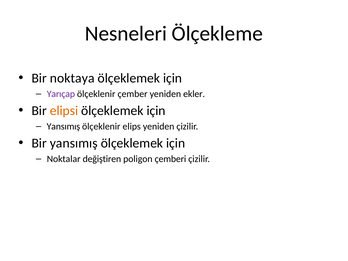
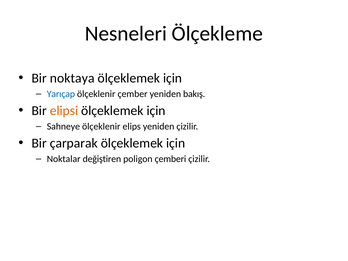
Yarıçap colour: purple -> blue
ekler: ekler -> bakış
Yansımış at (63, 126): Yansımış -> Sahneye
Bir yansımış: yansımış -> çarparak
